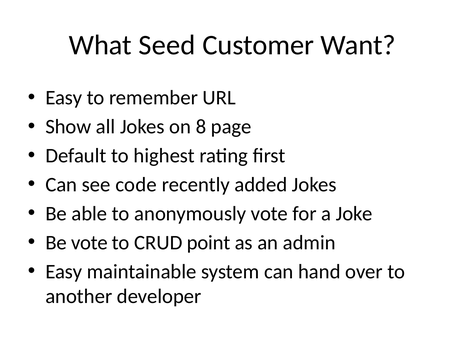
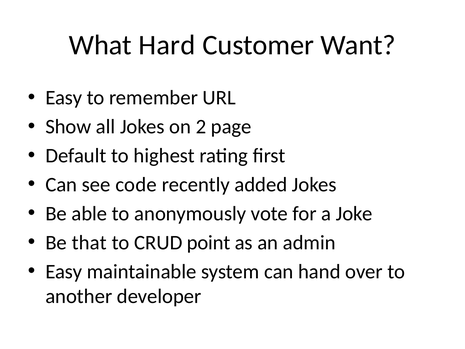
Seed: Seed -> Hard
8: 8 -> 2
Be vote: vote -> that
